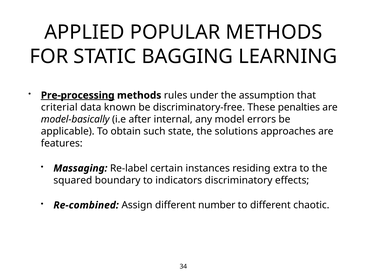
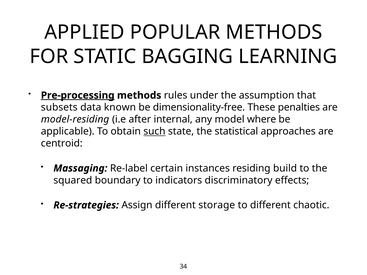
criterial: criterial -> subsets
discriminatory-free: discriminatory-free -> dimensionality-free
model-basically: model-basically -> model-residing
errors: errors -> where
such underline: none -> present
solutions: solutions -> statistical
features: features -> centroid
extra: extra -> build
Re-combined: Re-combined -> Re-strategies
number: number -> storage
